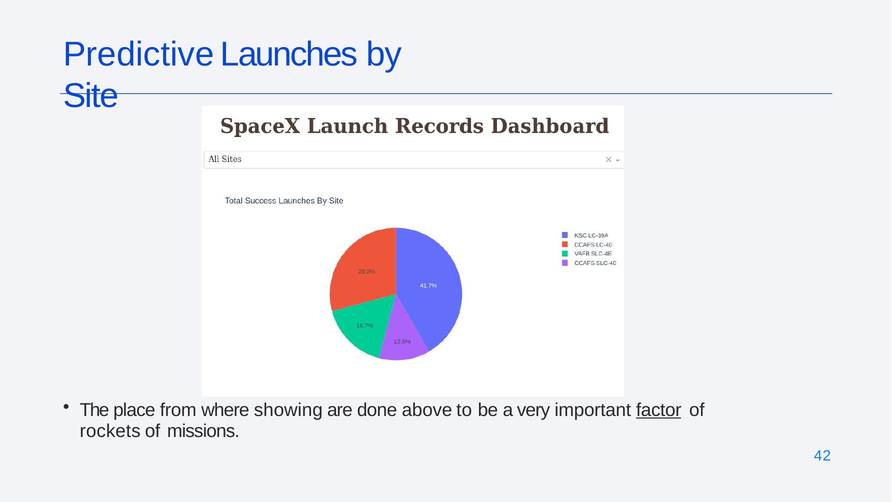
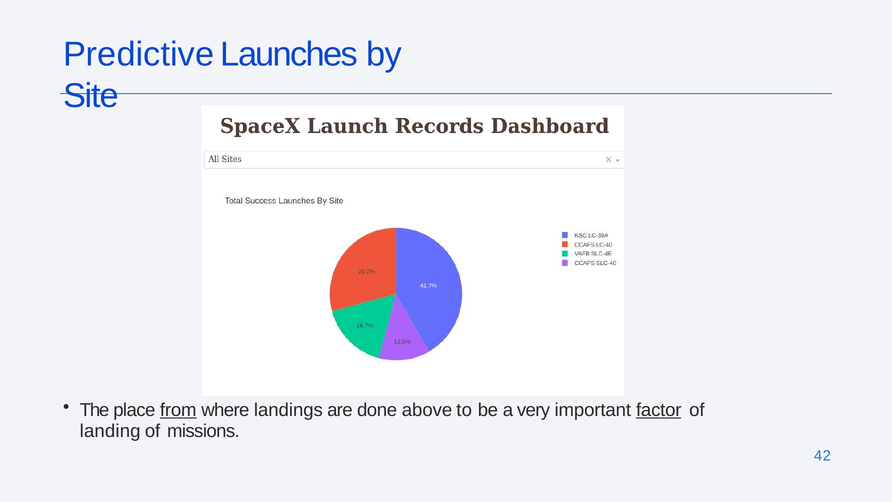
from underline: none -> present
showing: showing -> landings
rockets: rockets -> landing
